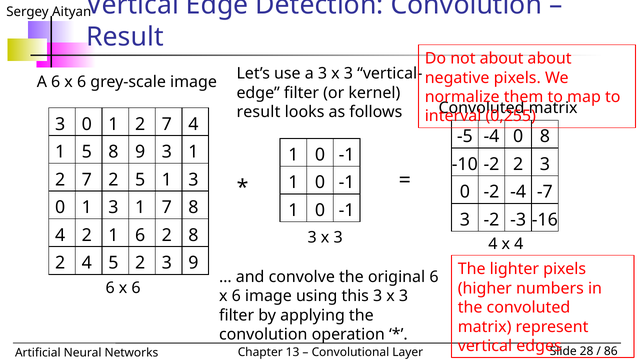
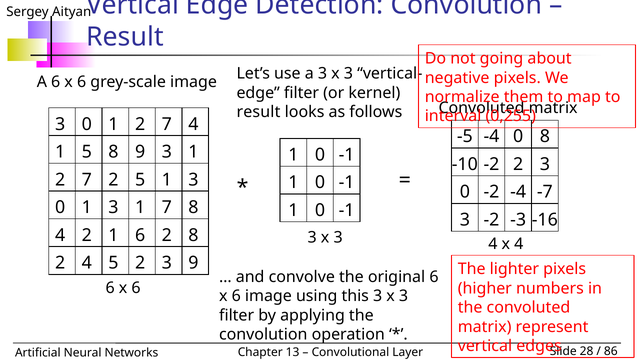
not about: about -> going
